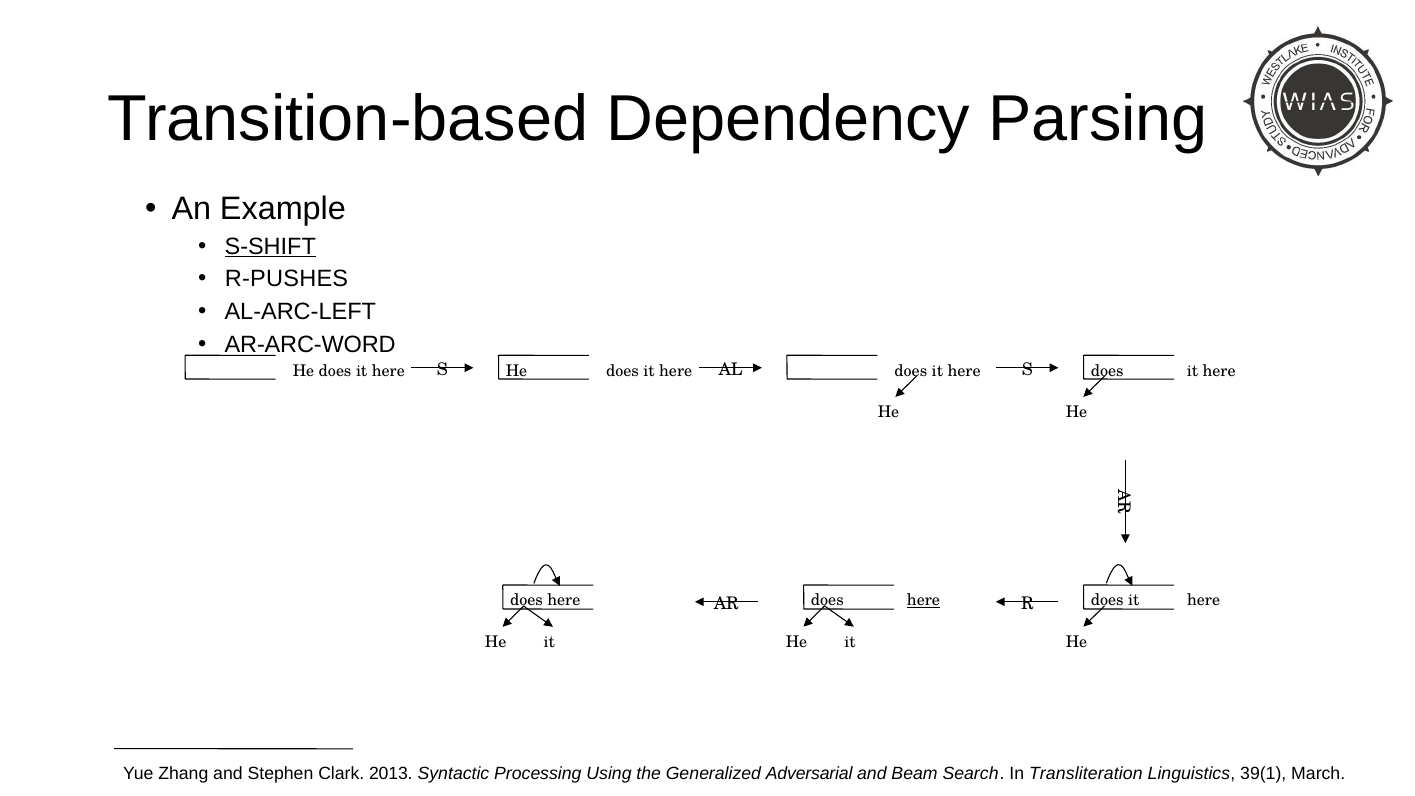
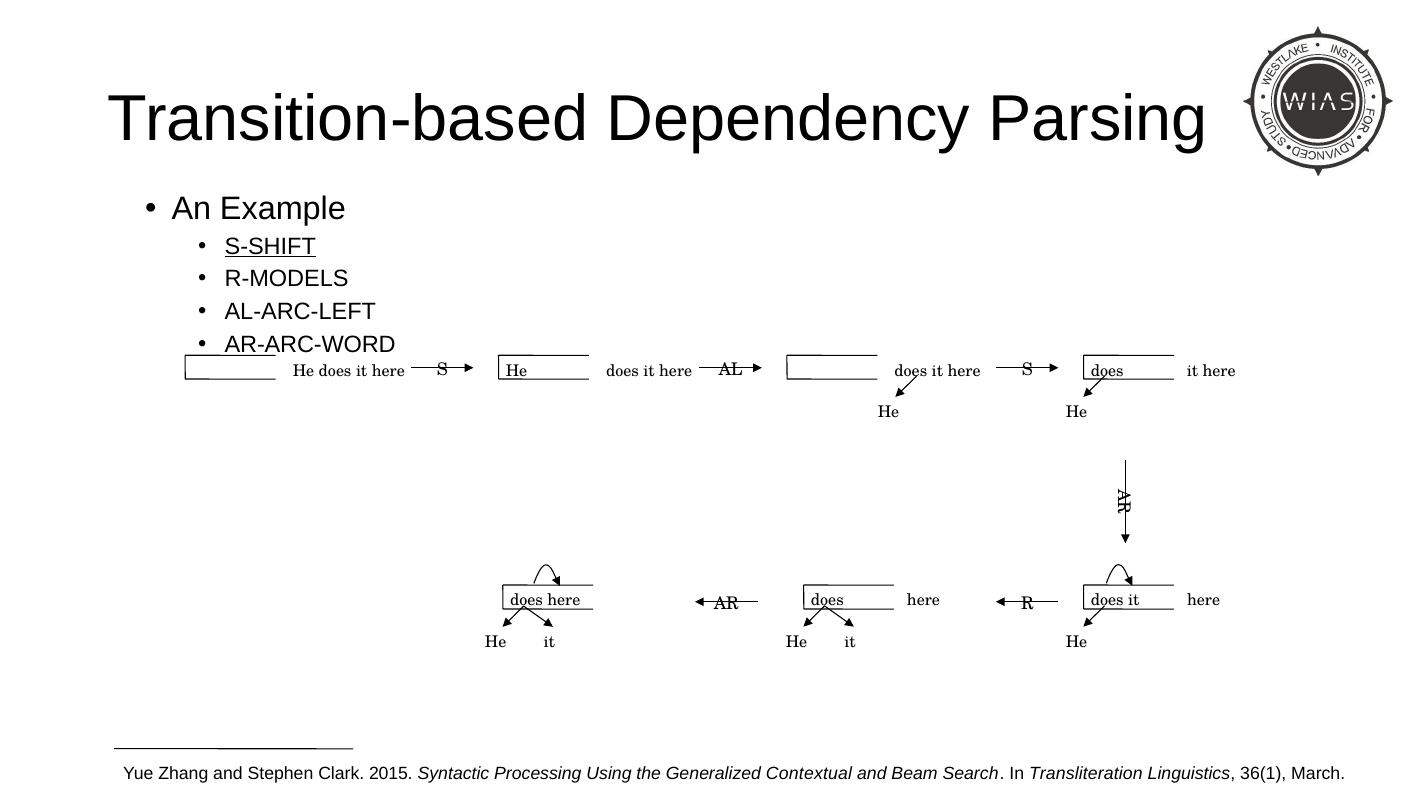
R-PUSHES: R-PUSHES -> R-MODELS
here at (923, 601) underline: present -> none
2013: 2013 -> 2015
Adversarial: Adversarial -> Contextual
39(1: 39(1 -> 36(1
